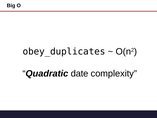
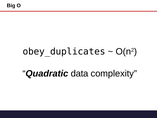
date: date -> data
